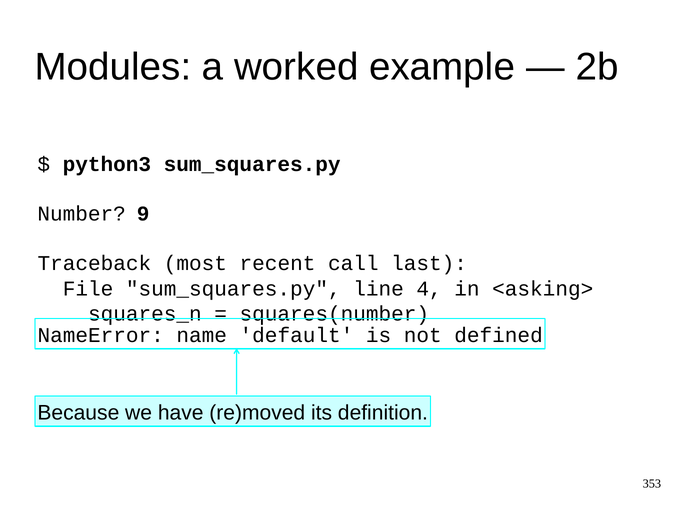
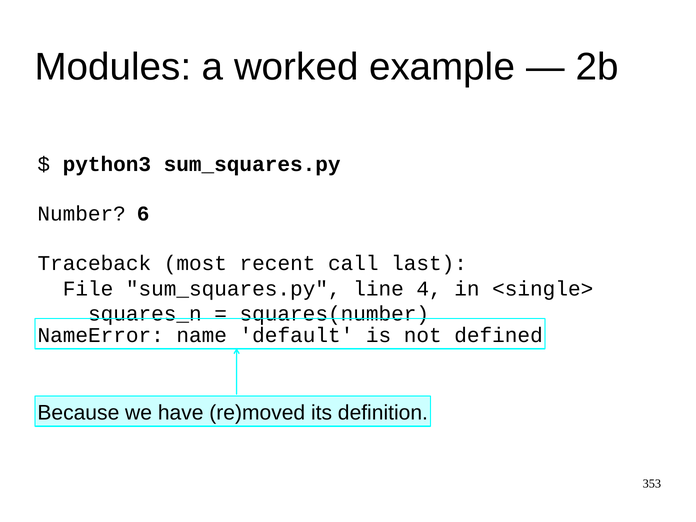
9: 9 -> 6
<asking>: <asking> -> <single>
